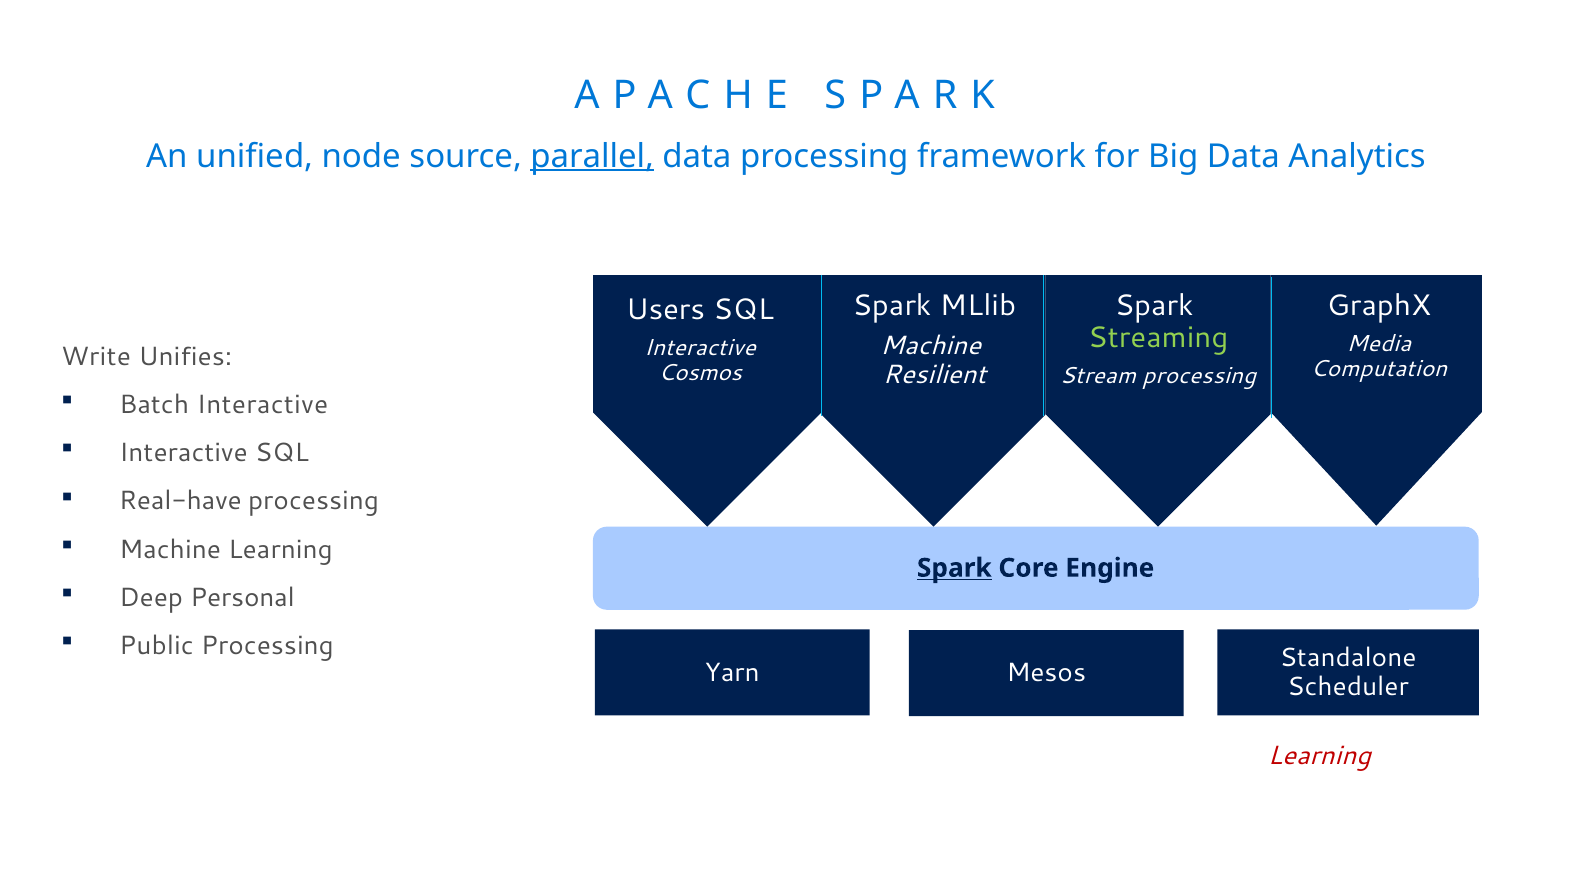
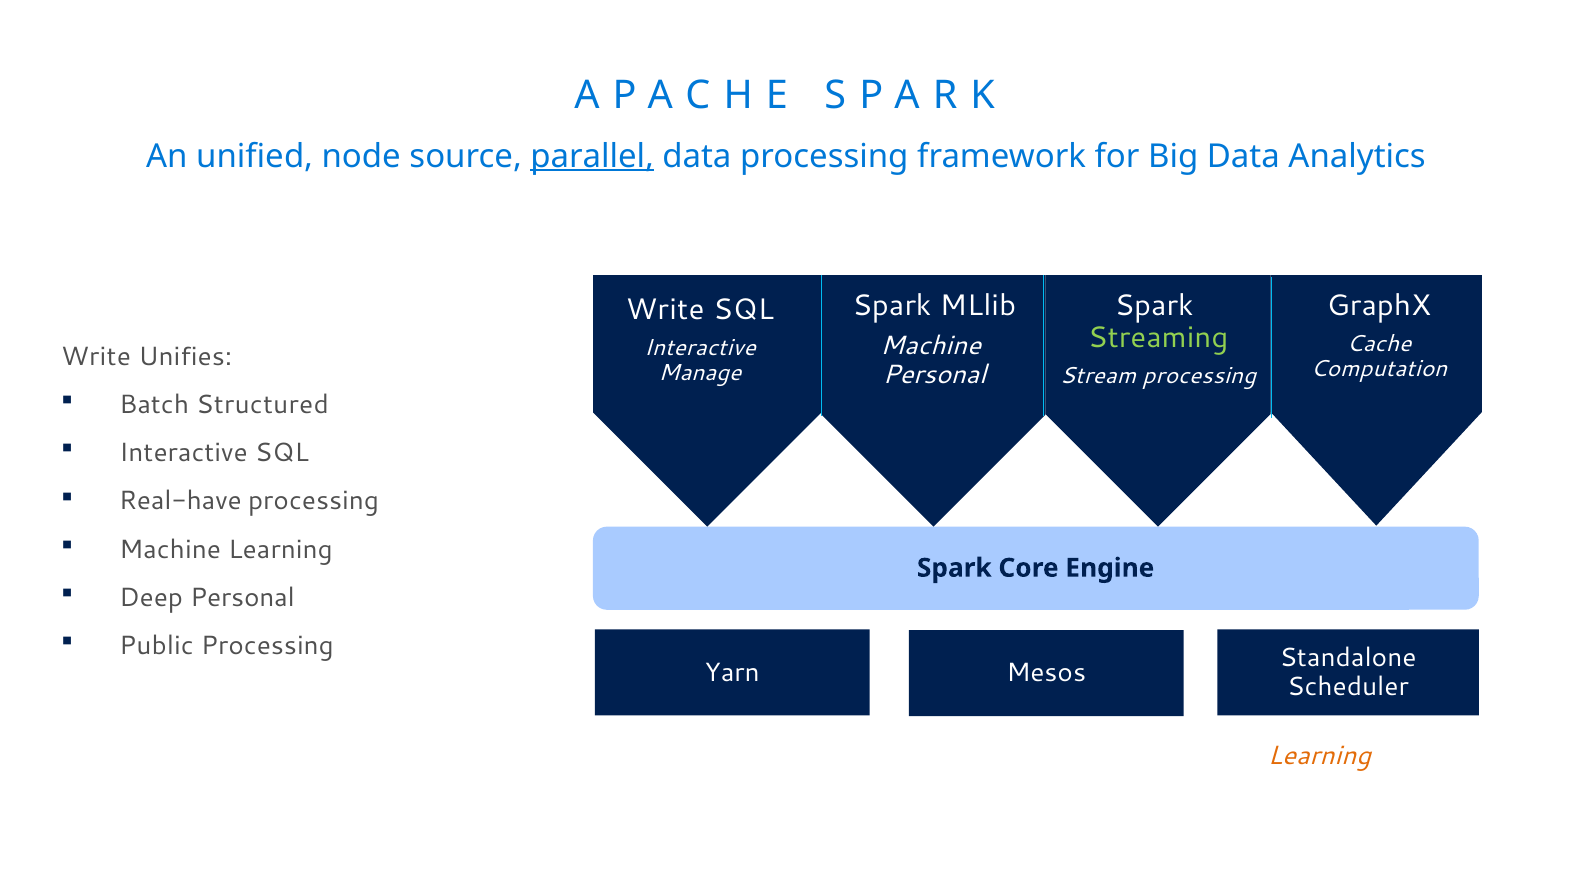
Users at (665, 310): Users -> Write
Media: Media -> Cache
Cosmos: Cosmos -> Manage
Resilient at (934, 375): Resilient -> Personal
Batch Interactive: Interactive -> Structured
Spark at (954, 568) underline: present -> none
Learning at (1319, 756) colour: red -> orange
